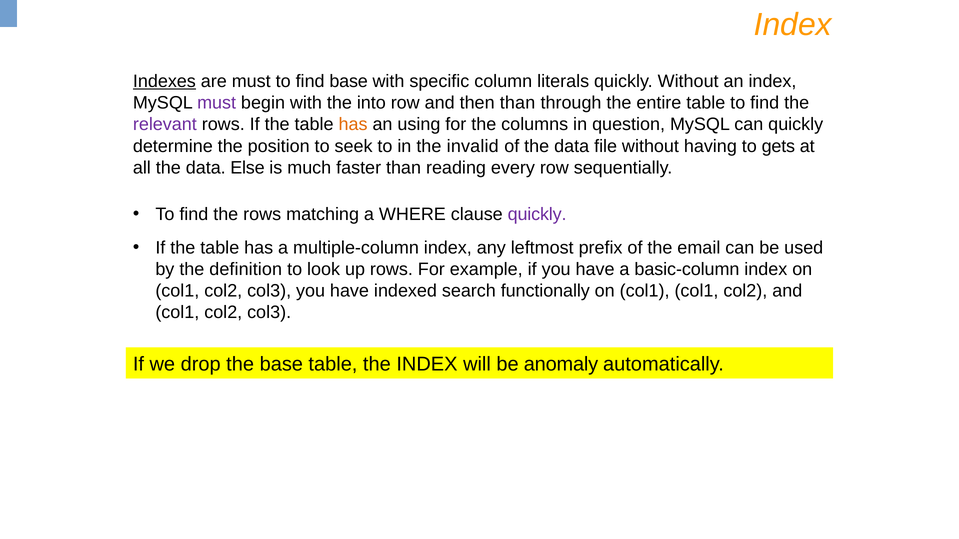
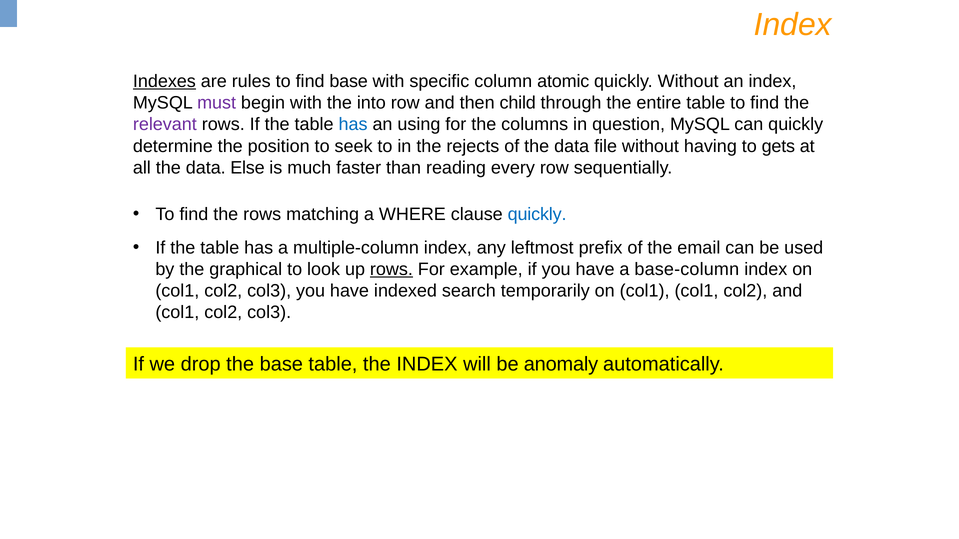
are must: must -> rules
literals: literals -> atomic
then than: than -> child
has at (353, 125) colour: orange -> blue
invalid: invalid -> rejects
quickly at (537, 214) colour: purple -> blue
definition: definition -> graphical
rows at (391, 270) underline: none -> present
basic-column: basic-column -> base-column
functionally: functionally -> temporarily
